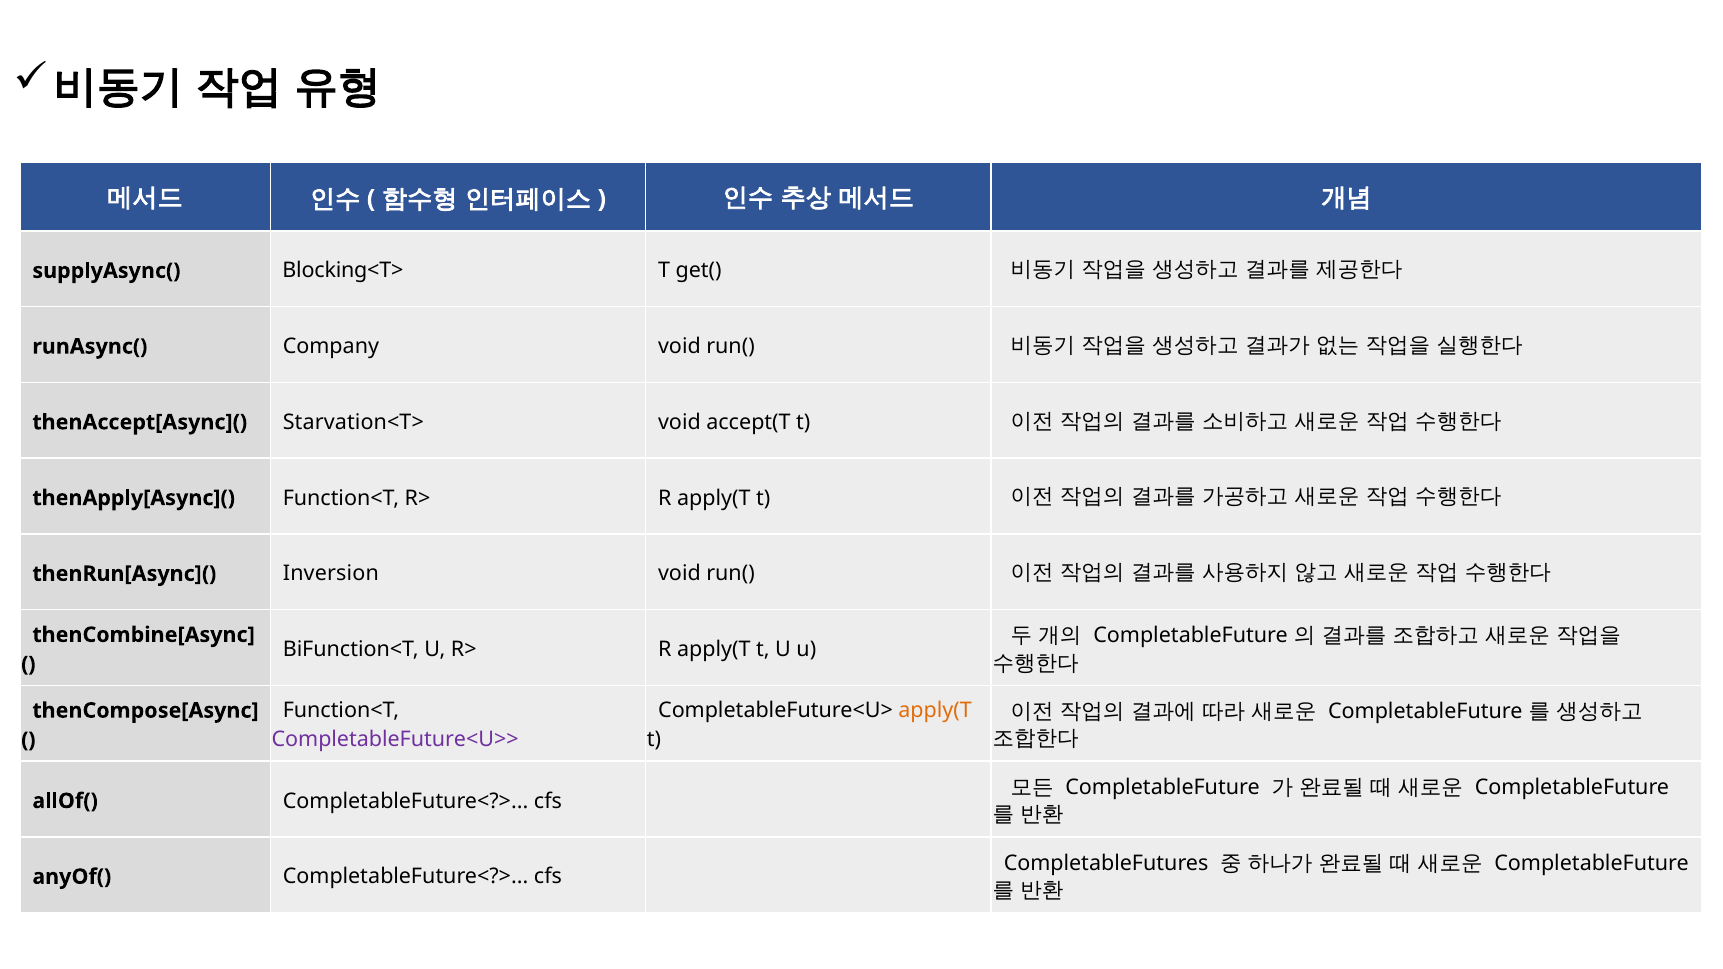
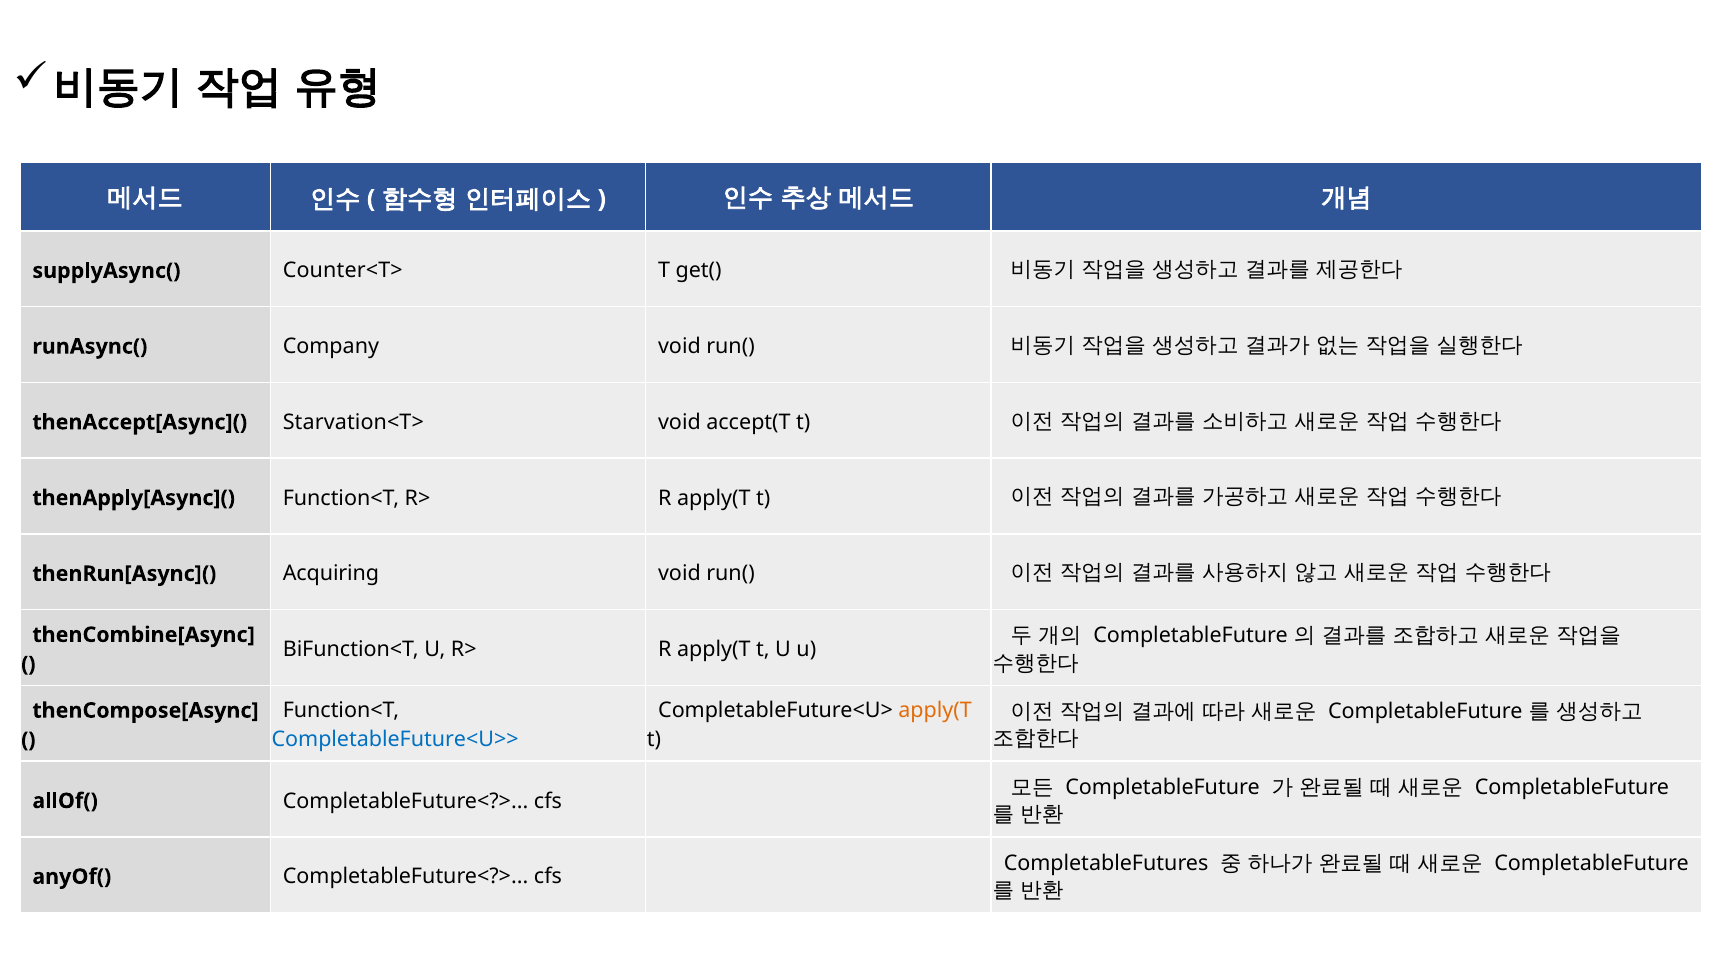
Blocking<T>: Blocking<T> -> Counter<T>
Inversion: Inversion -> Acquiring
CompletableFuture<U>> colour: purple -> blue
